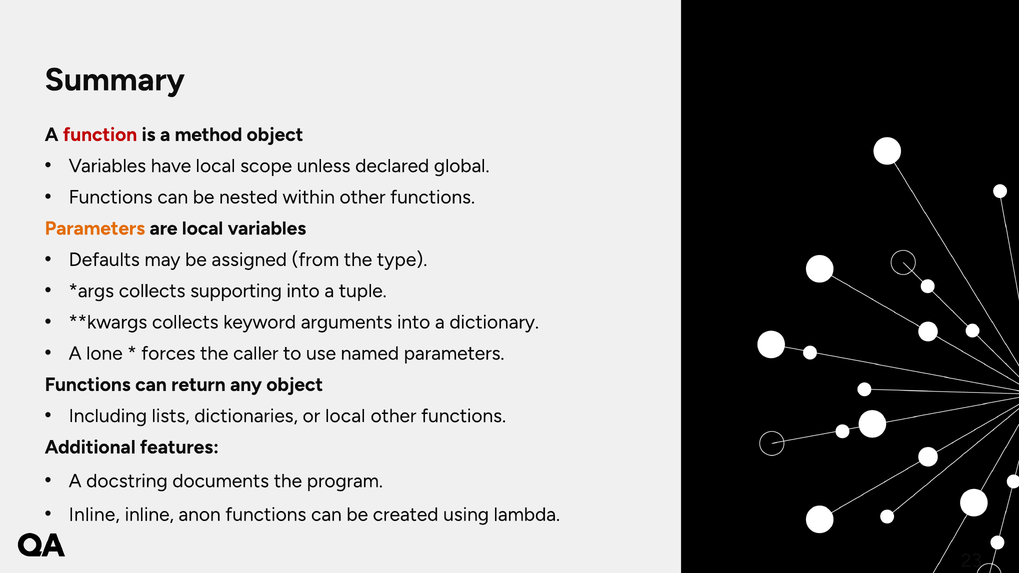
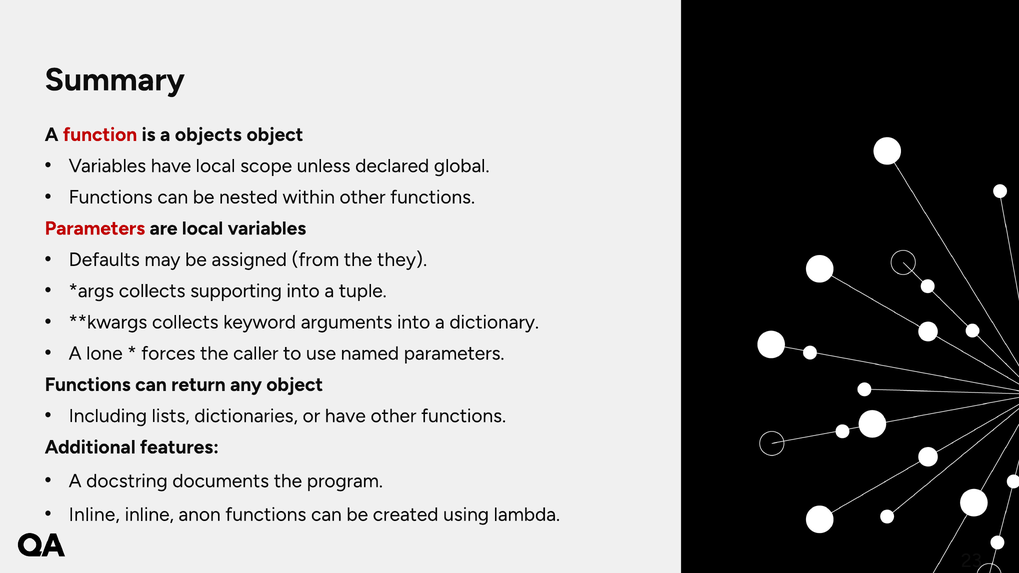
method: method -> objects
Parameters at (95, 228) colour: orange -> red
type: type -> they
or local: local -> have
